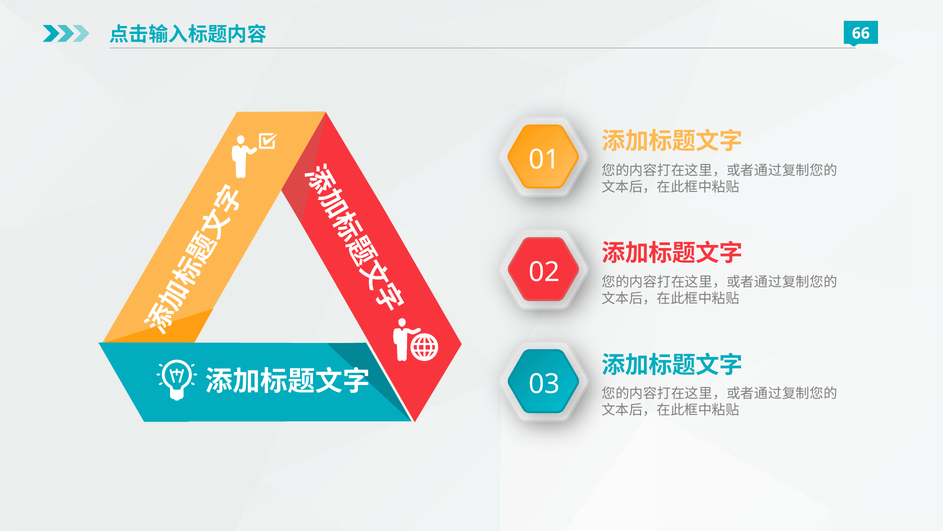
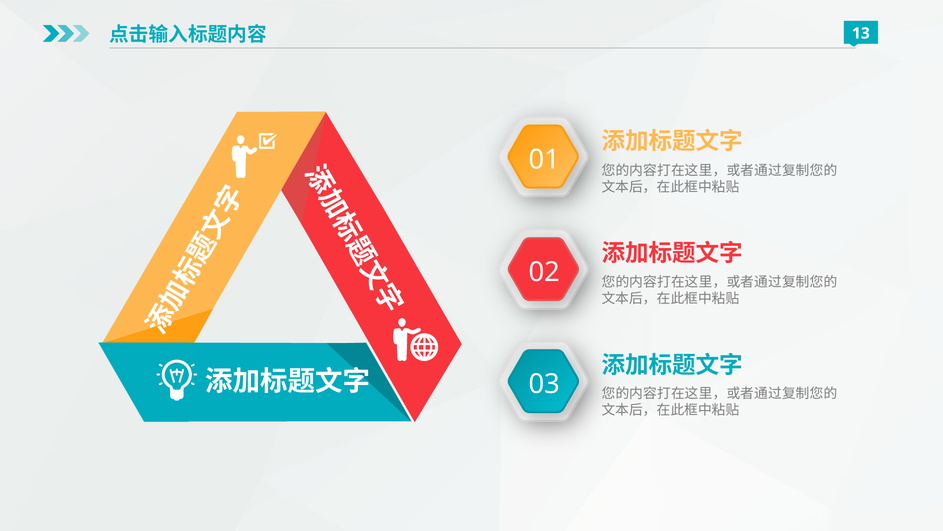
66: 66 -> 13
